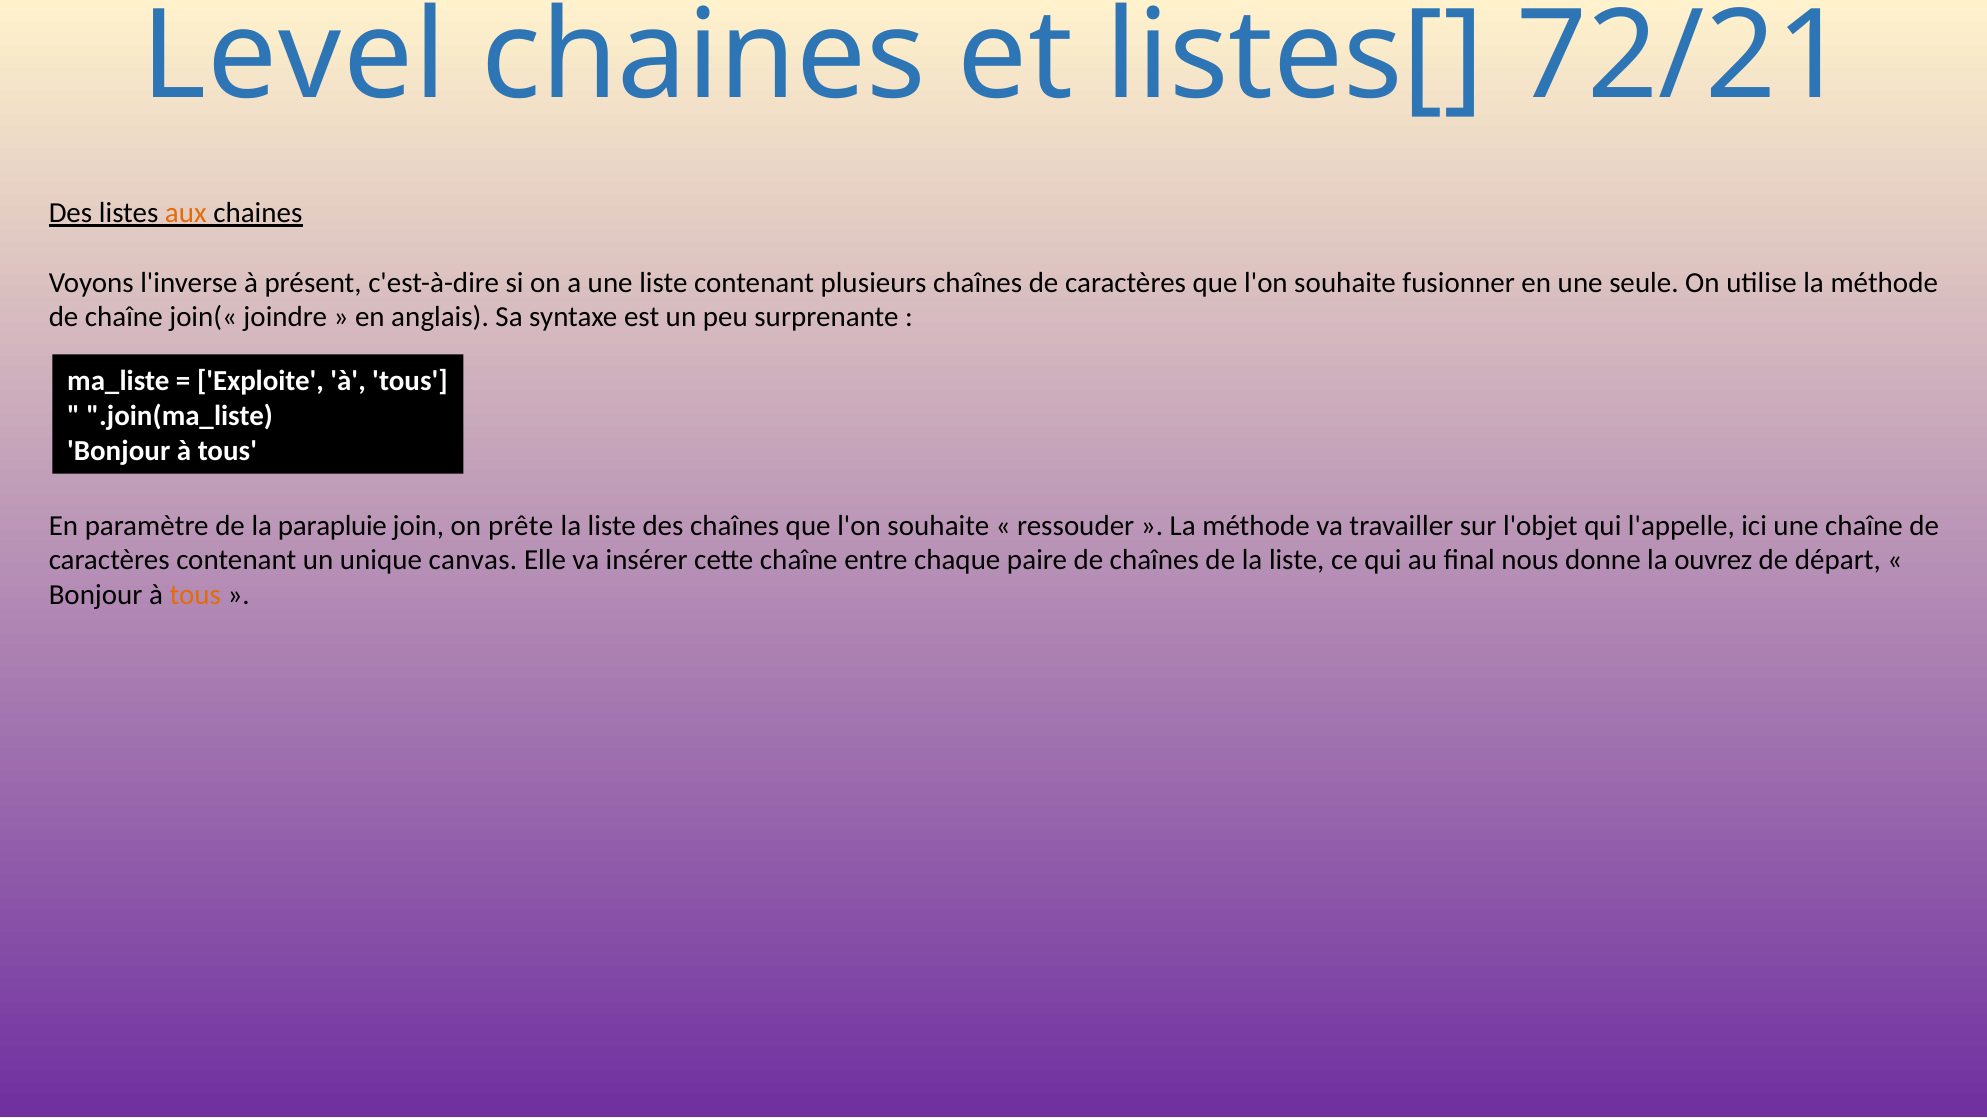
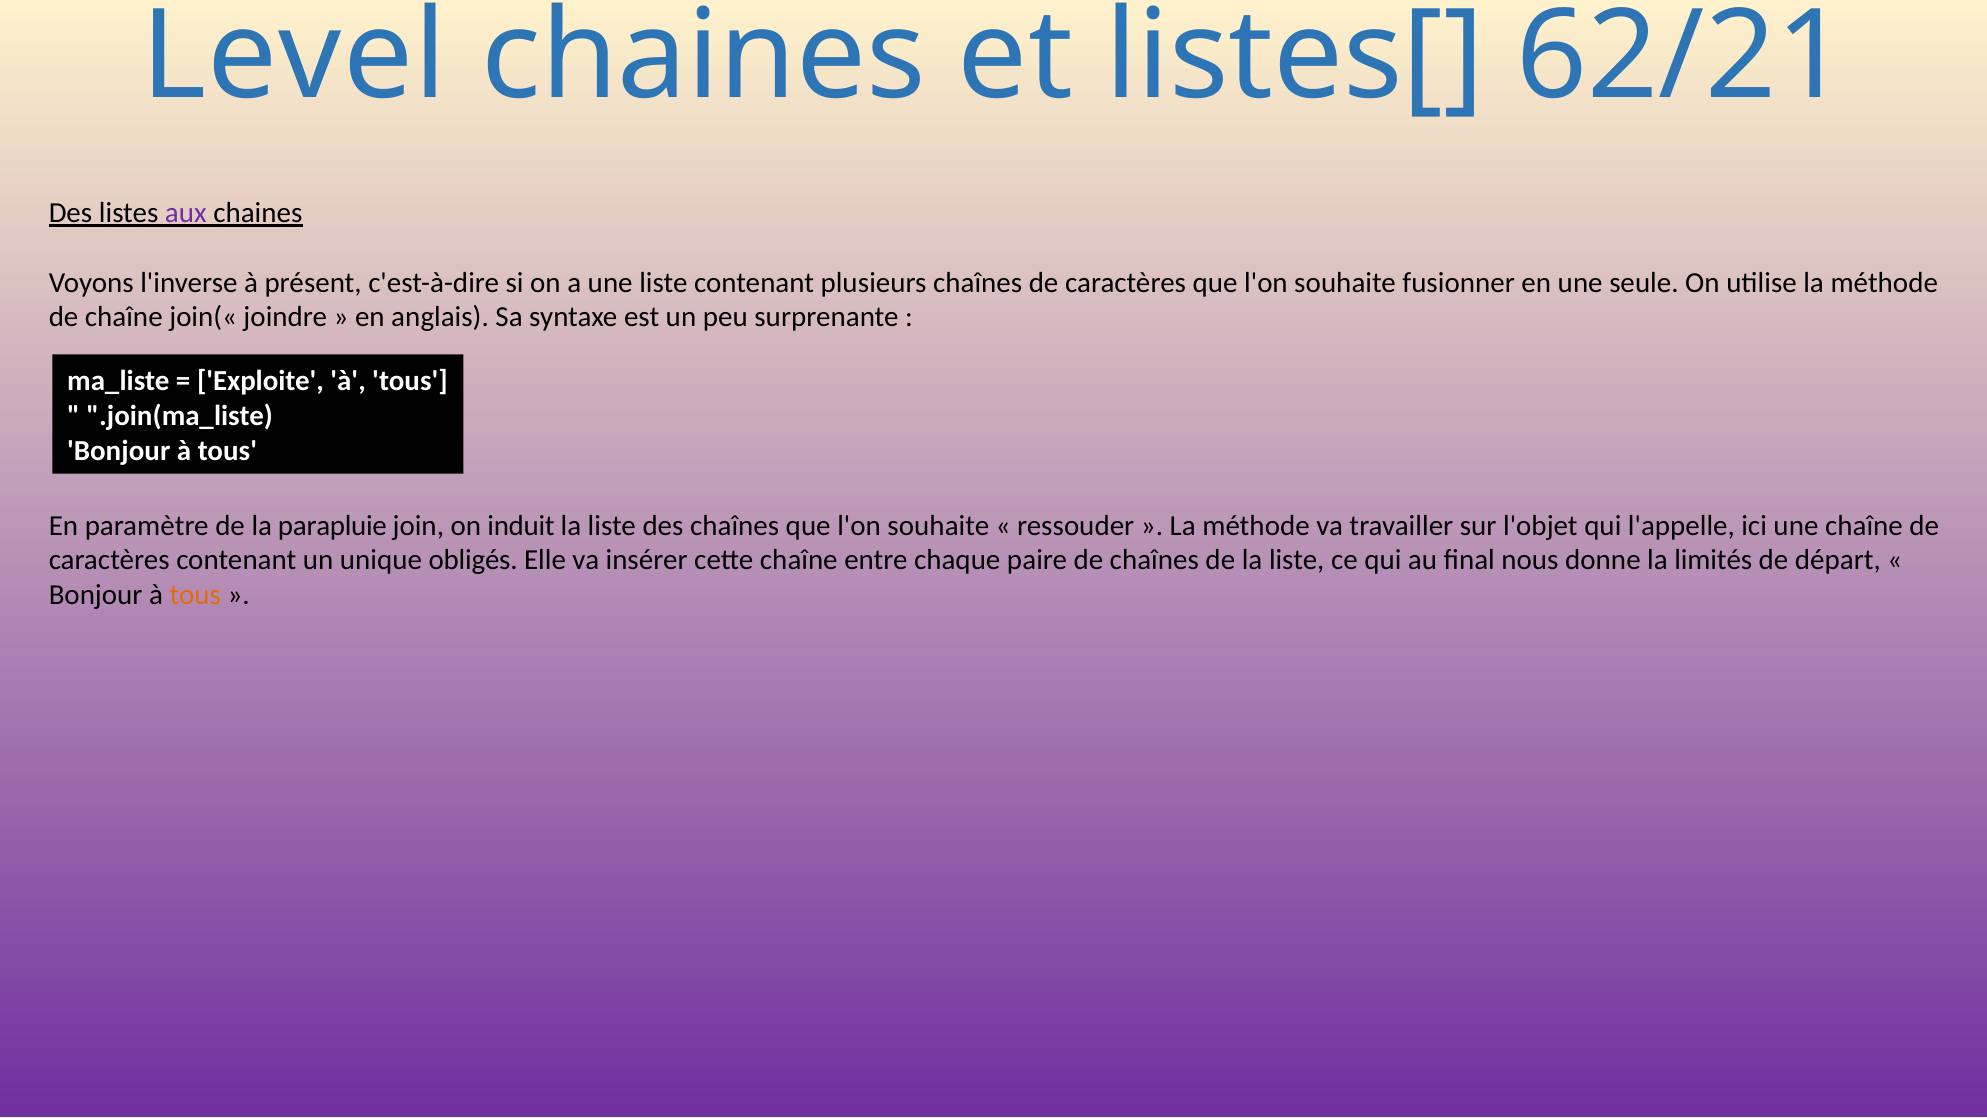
72/21: 72/21 -> 62/21
aux colour: orange -> purple
prête: prête -> induit
canvas: canvas -> obligés
ouvrez: ouvrez -> limités
